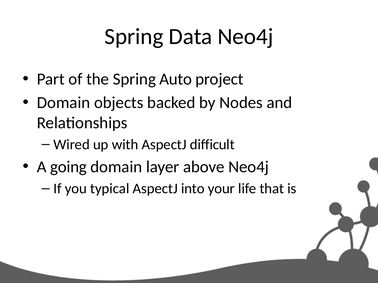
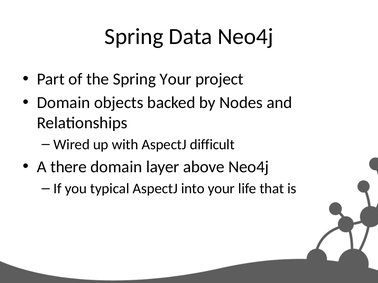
Spring Auto: Auto -> Your
going: going -> there
